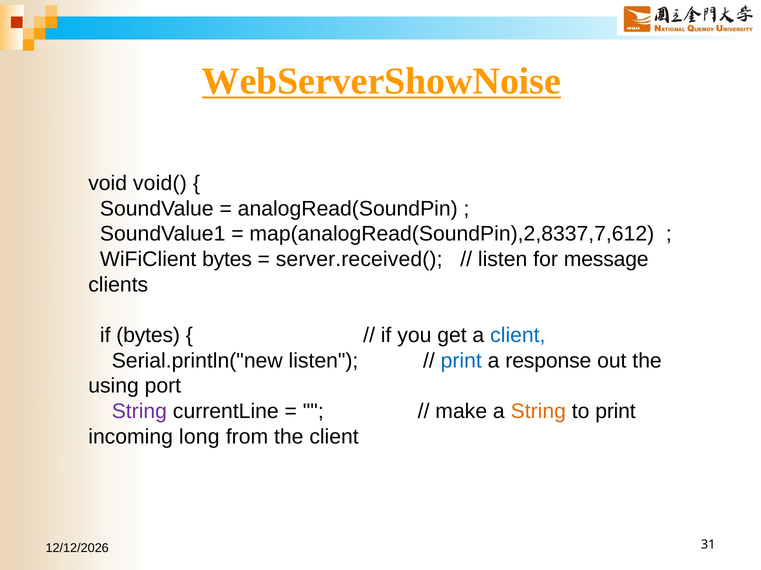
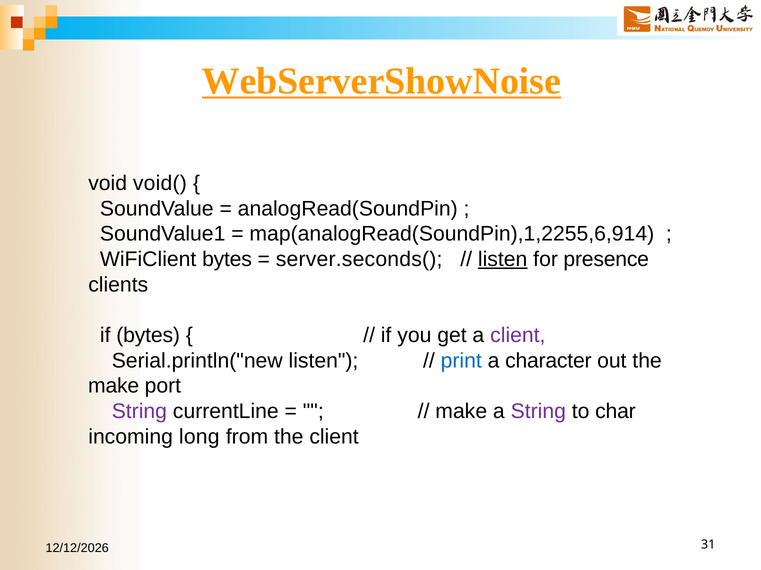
map(analogRead(SoundPin),2,8337,7,612: map(analogRead(SoundPin),2,8337,7,612 -> map(analogRead(SoundPin),1,2255,6,914
server.received(: server.received( -> server.seconds(
listen at (503, 260) underline: none -> present
message: message -> presence
client at (518, 336) colour: blue -> purple
response: response -> character
using at (114, 386): using -> make
String at (538, 412) colour: orange -> purple
to print: print -> char
